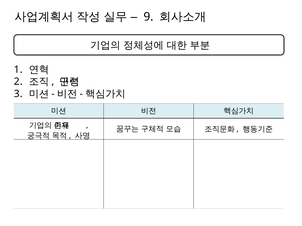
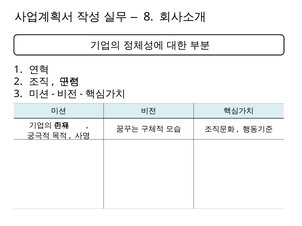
9: 9 -> 8
